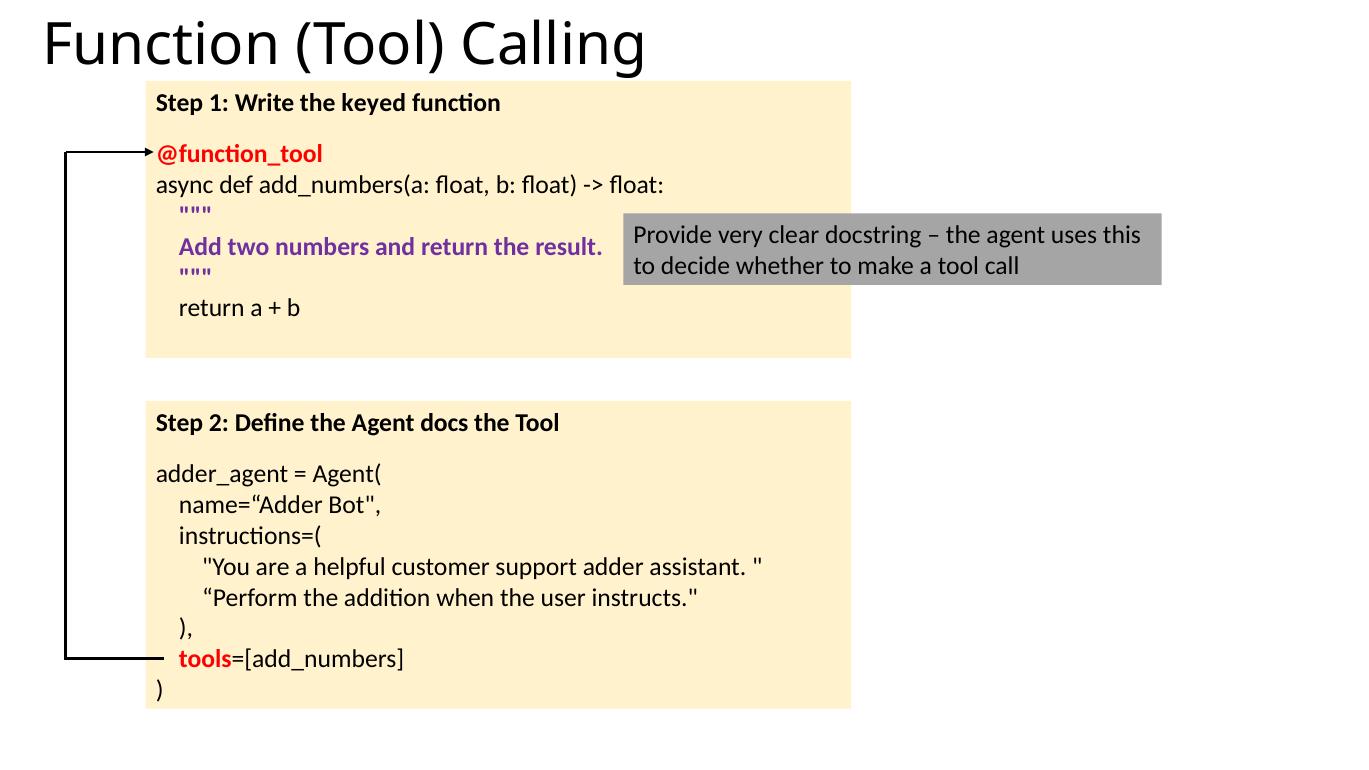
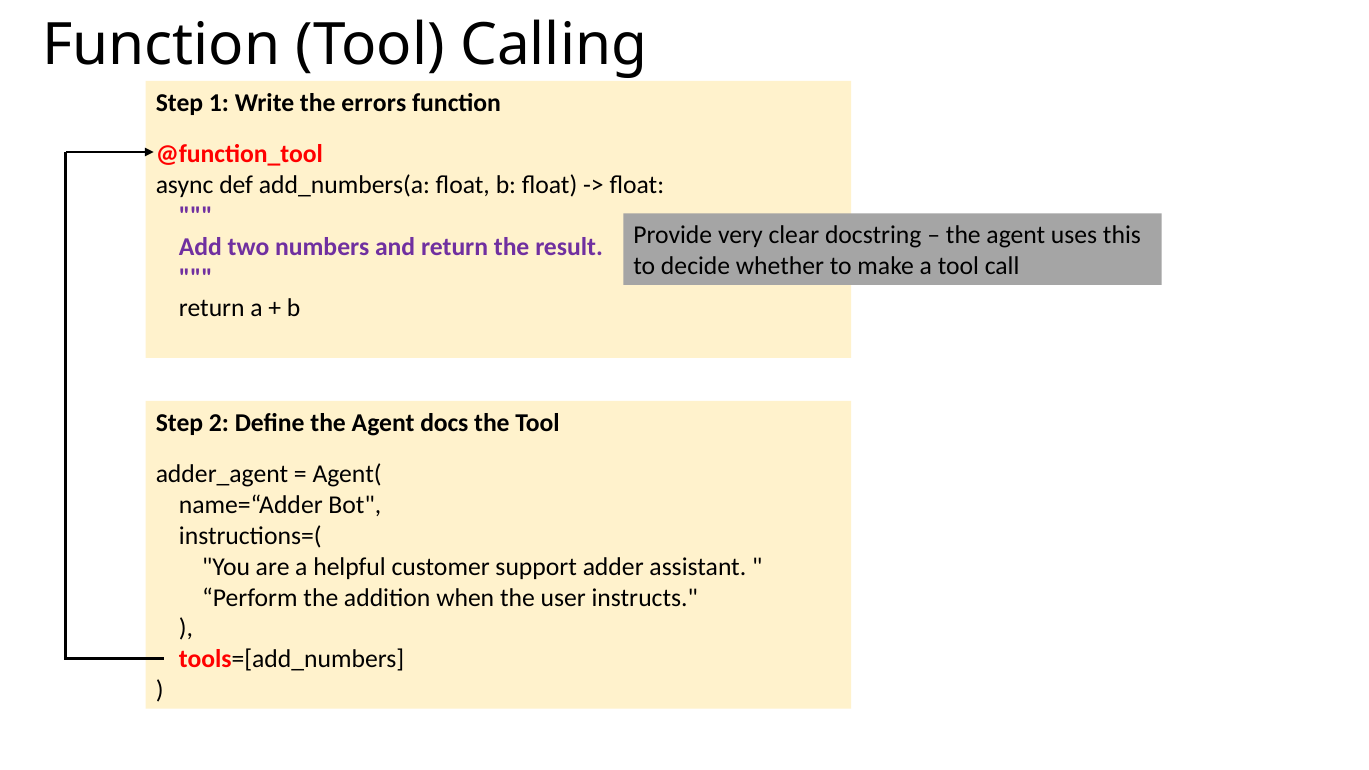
keyed: keyed -> errors
